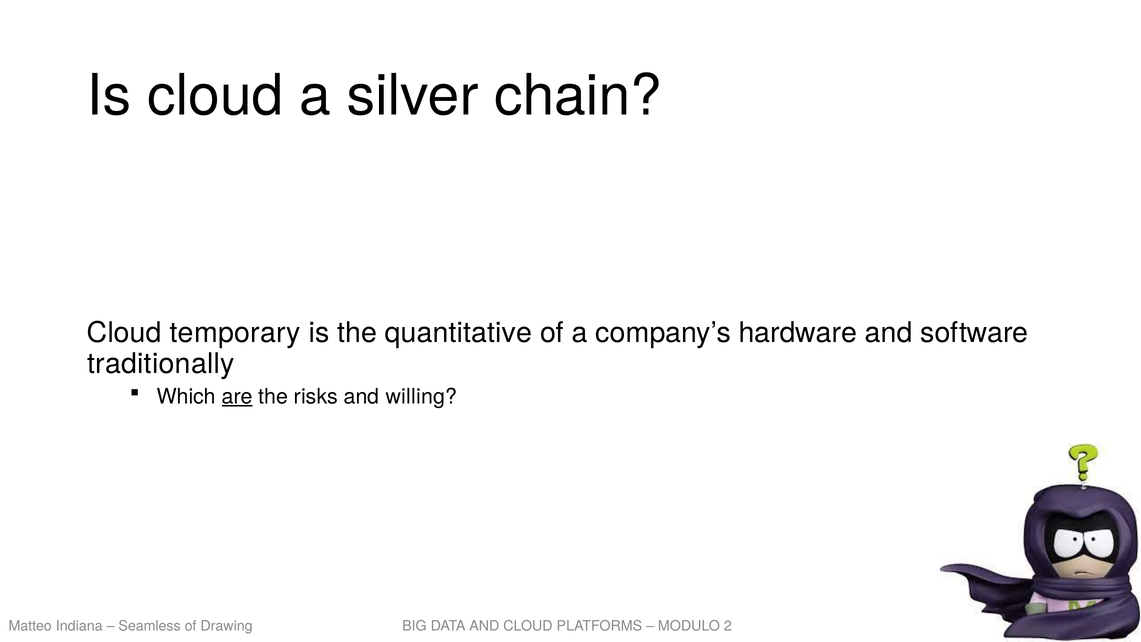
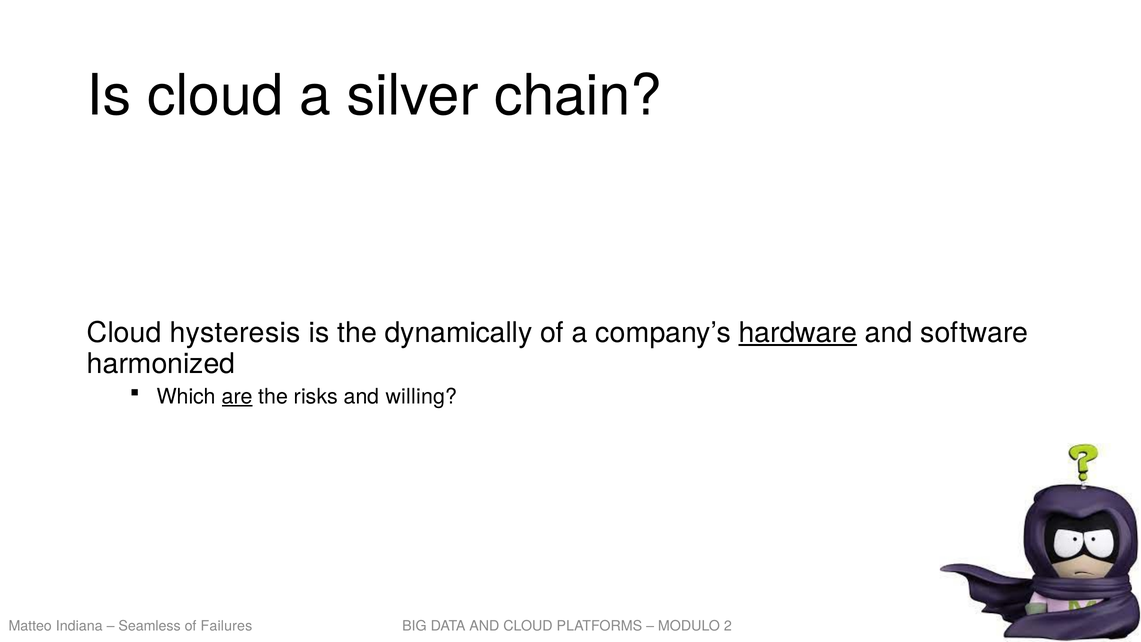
temporary: temporary -> hysteresis
quantitative: quantitative -> dynamically
hardware underline: none -> present
traditionally: traditionally -> harmonized
Drawing: Drawing -> Failures
